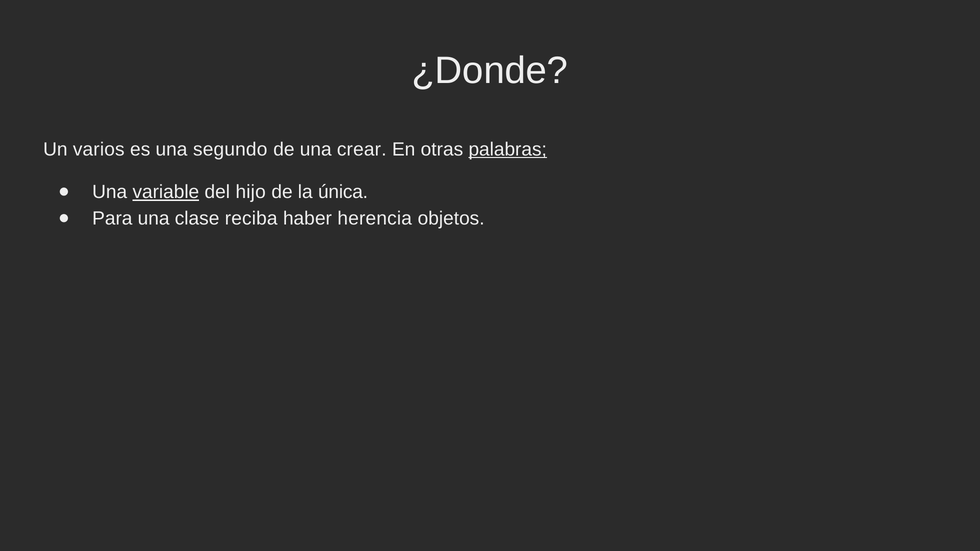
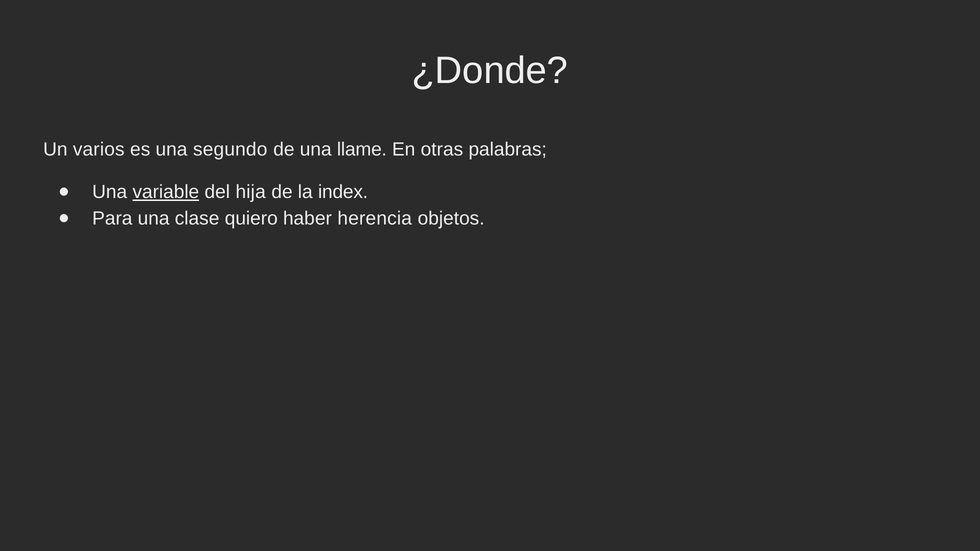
crear: crear -> llame
palabras underline: present -> none
hijo: hijo -> hija
única: única -> index
reciba: reciba -> quiero
